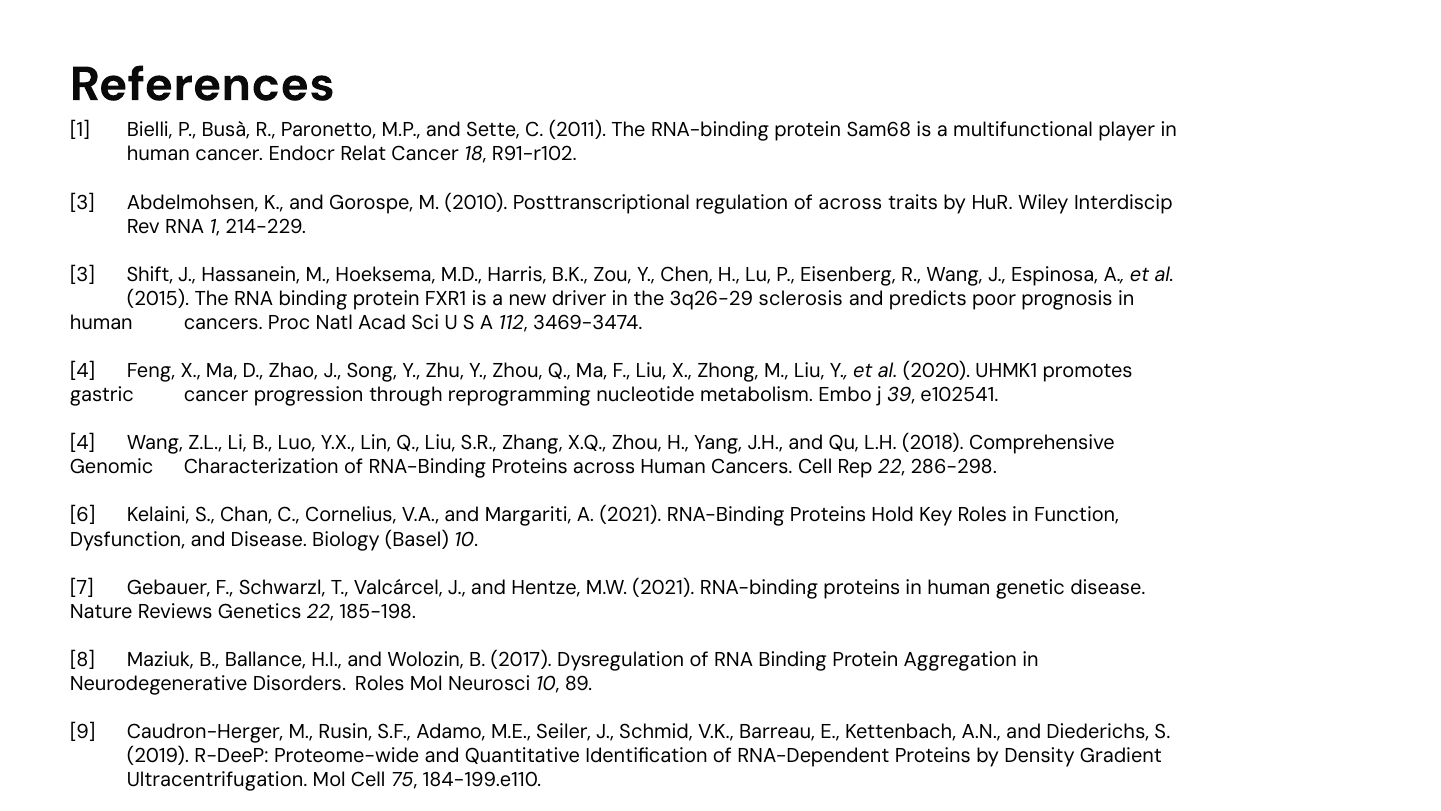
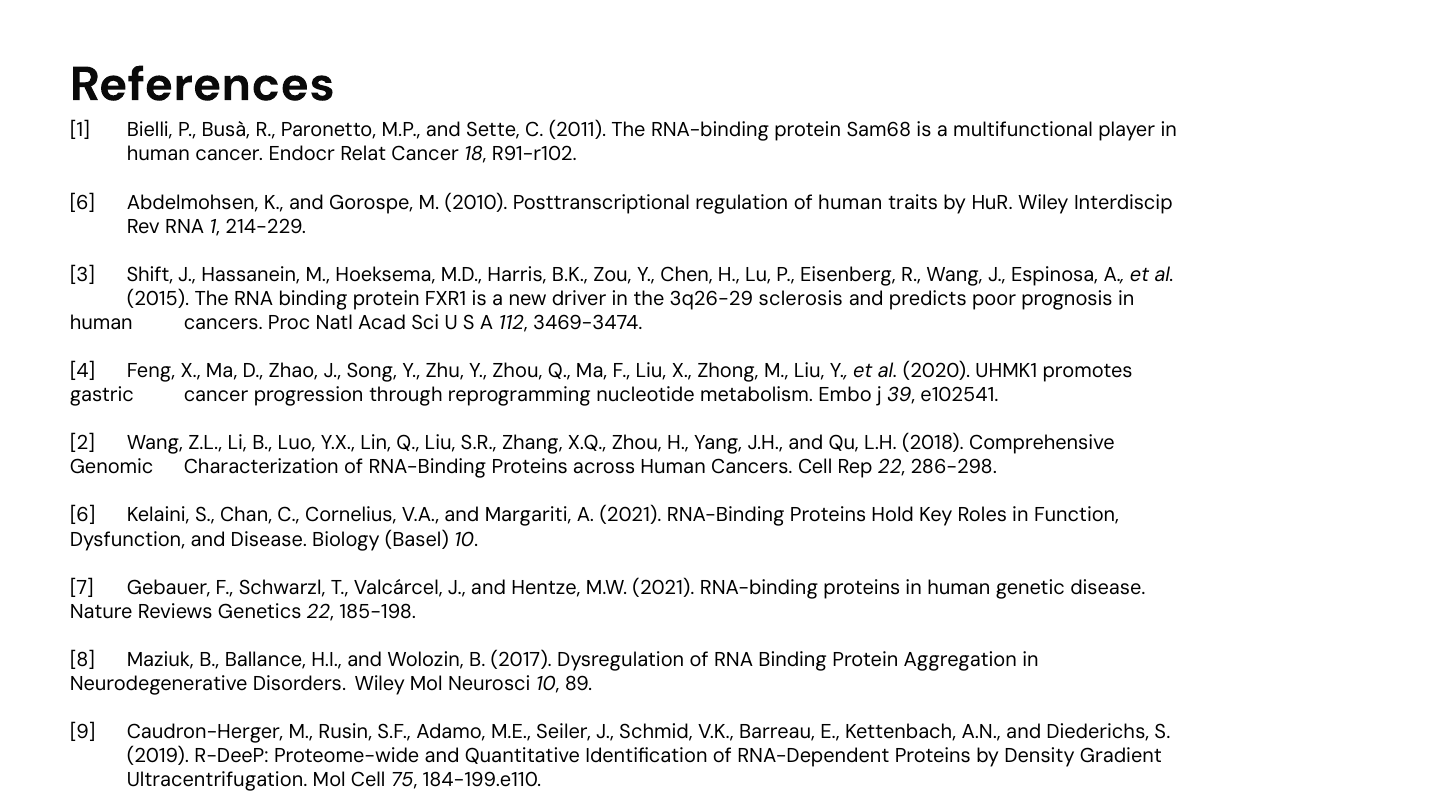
3 at (82, 202): 3 -> 6
of across: across -> human
4 at (82, 443): 4 -> 2
Disorders Roles: Roles -> Wiley
